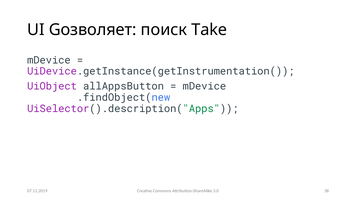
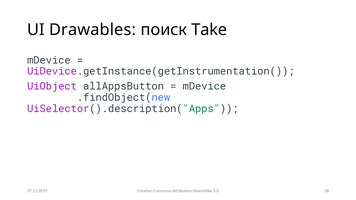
Gозволяет: Gозволяет -> Drawables
